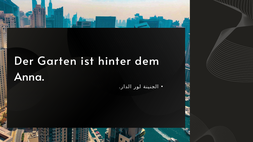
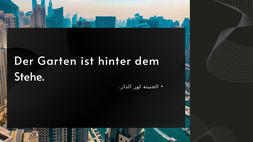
Anna: Anna -> Stehe
